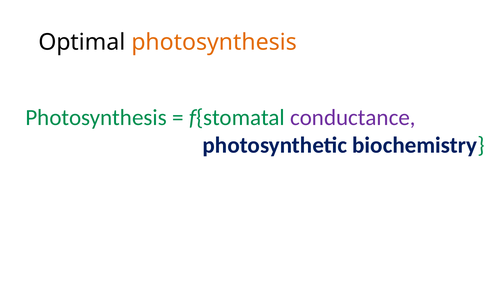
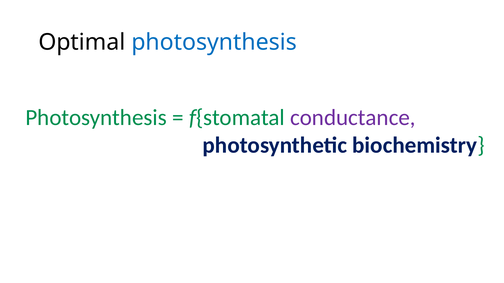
photosynthesis at (214, 42) colour: orange -> blue
